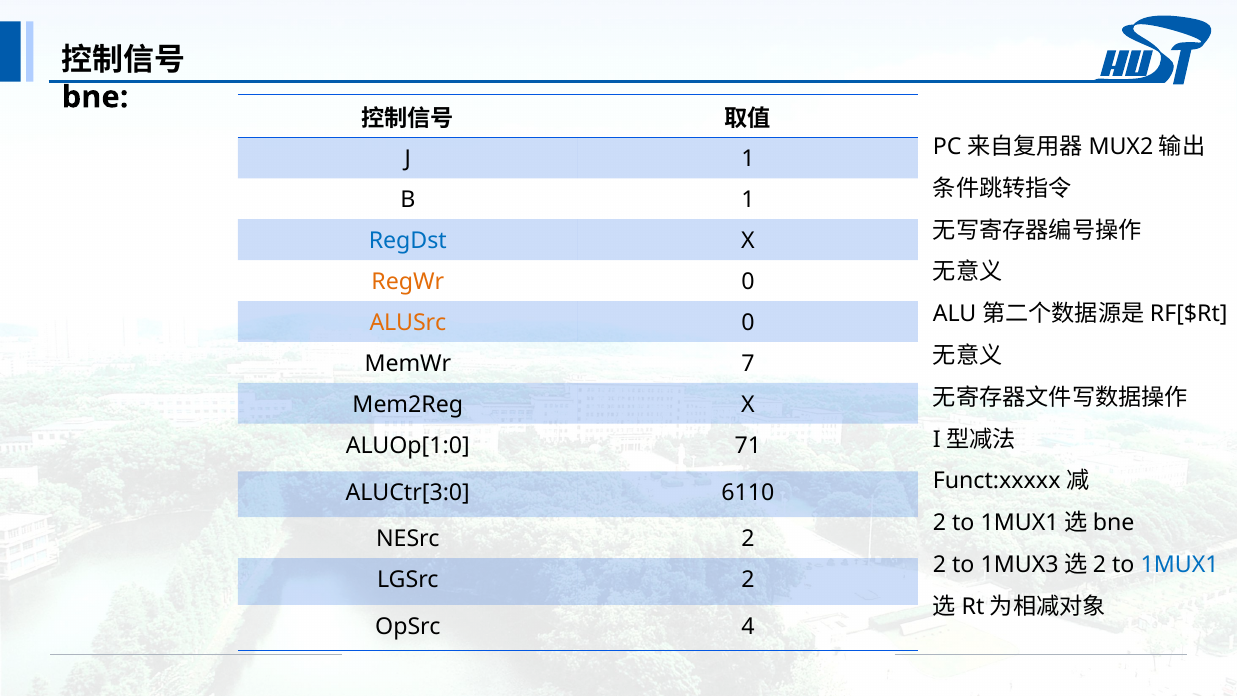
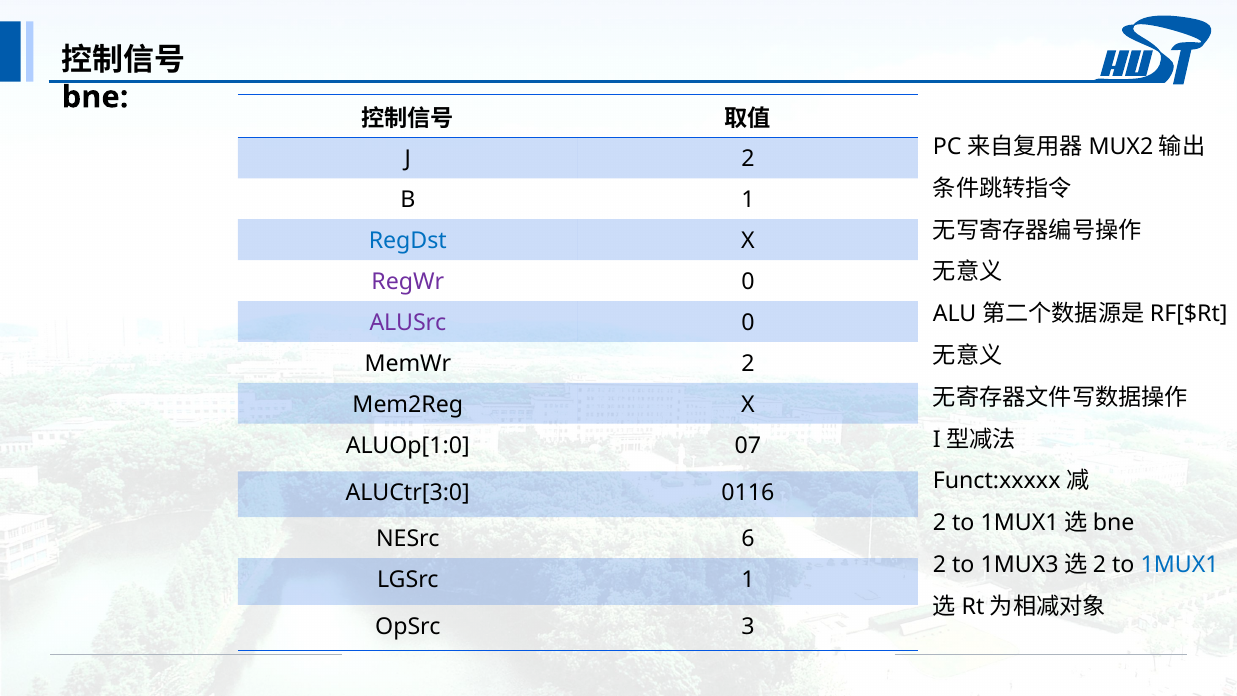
J 1: 1 -> 2
RegWr colour: orange -> purple
ALUSrc colour: orange -> purple
MemWr 7: 7 -> 2
71: 71 -> 07
6110: 6110 -> 0116
NESrc 2: 2 -> 6
LGSrc 2: 2 -> 1
4: 4 -> 3
